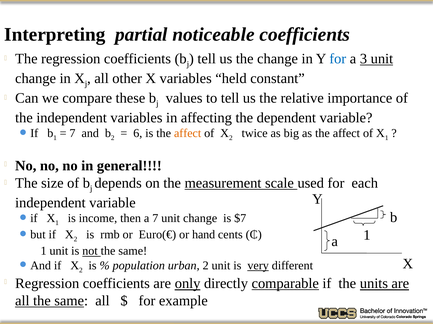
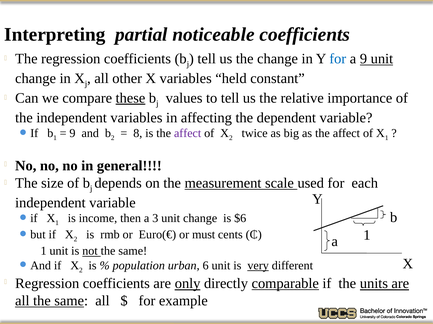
a 3: 3 -> 9
these underline: none -> present
7 at (72, 134): 7 -> 9
6: 6 -> 8
affect at (188, 134) colour: orange -> purple
a 7: 7 -> 3
$7: $7 -> $6
hand: hand -> must
urban 2: 2 -> 6
